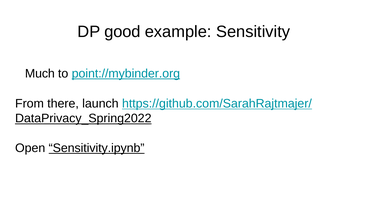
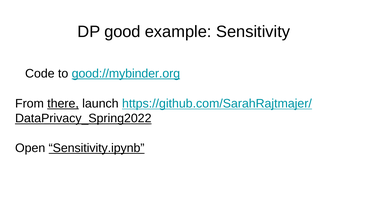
Much: Much -> Code
point://mybinder.org: point://mybinder.org -> good://mybinder.org
there underline: none -> present
